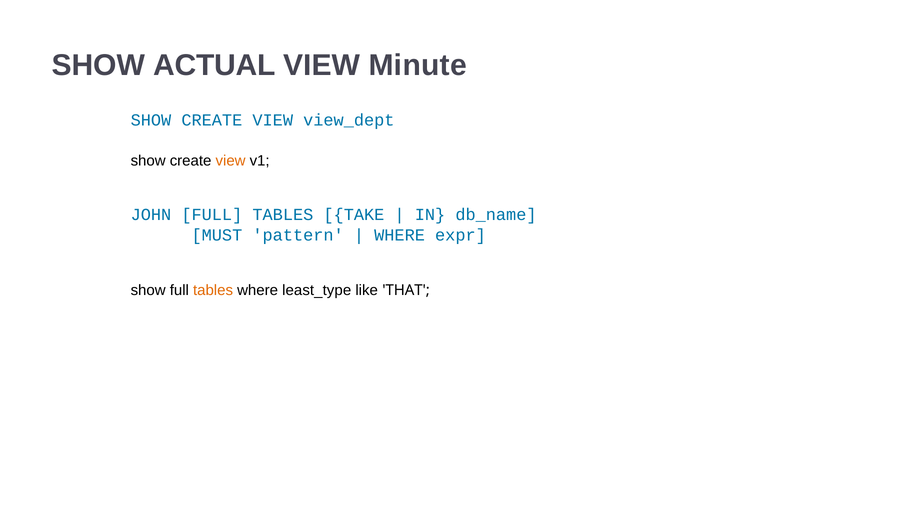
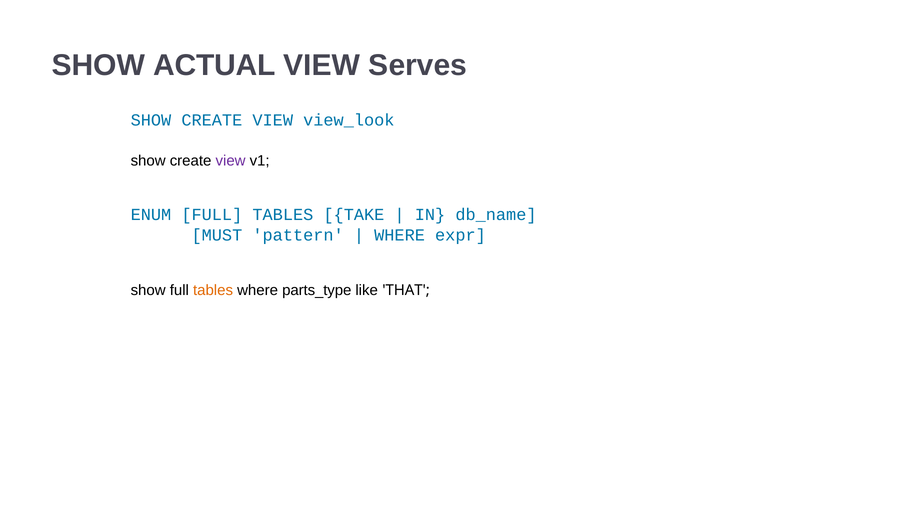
Minute: Minute -> Serves
view_dept: view_dept -> view_look
view at (231, 161) colour: orange -> purple
JOHN: JOHN -> ENUM
least_type: least_type -> parts_type
